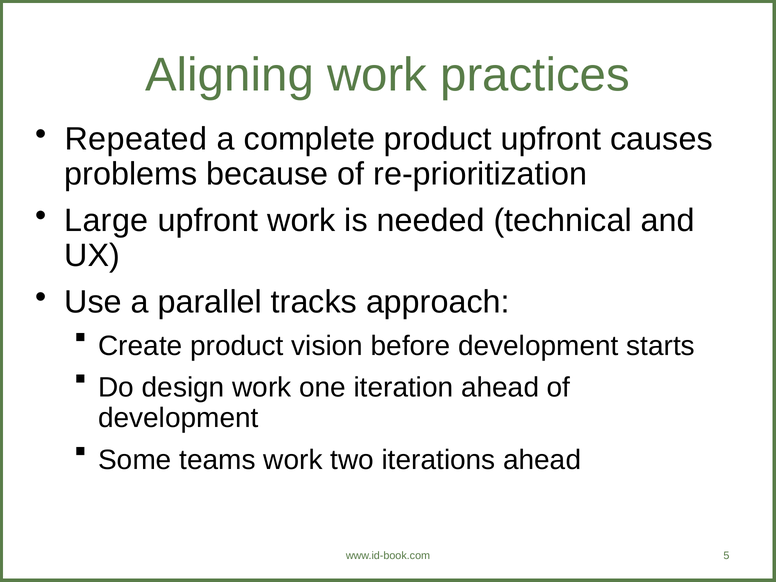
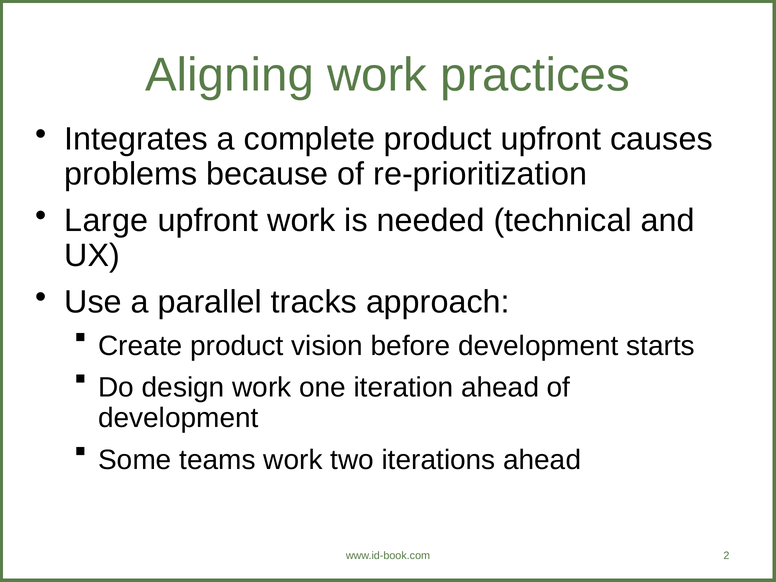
Repeated: Repeated -> Integrates
5: 5 -> 2
